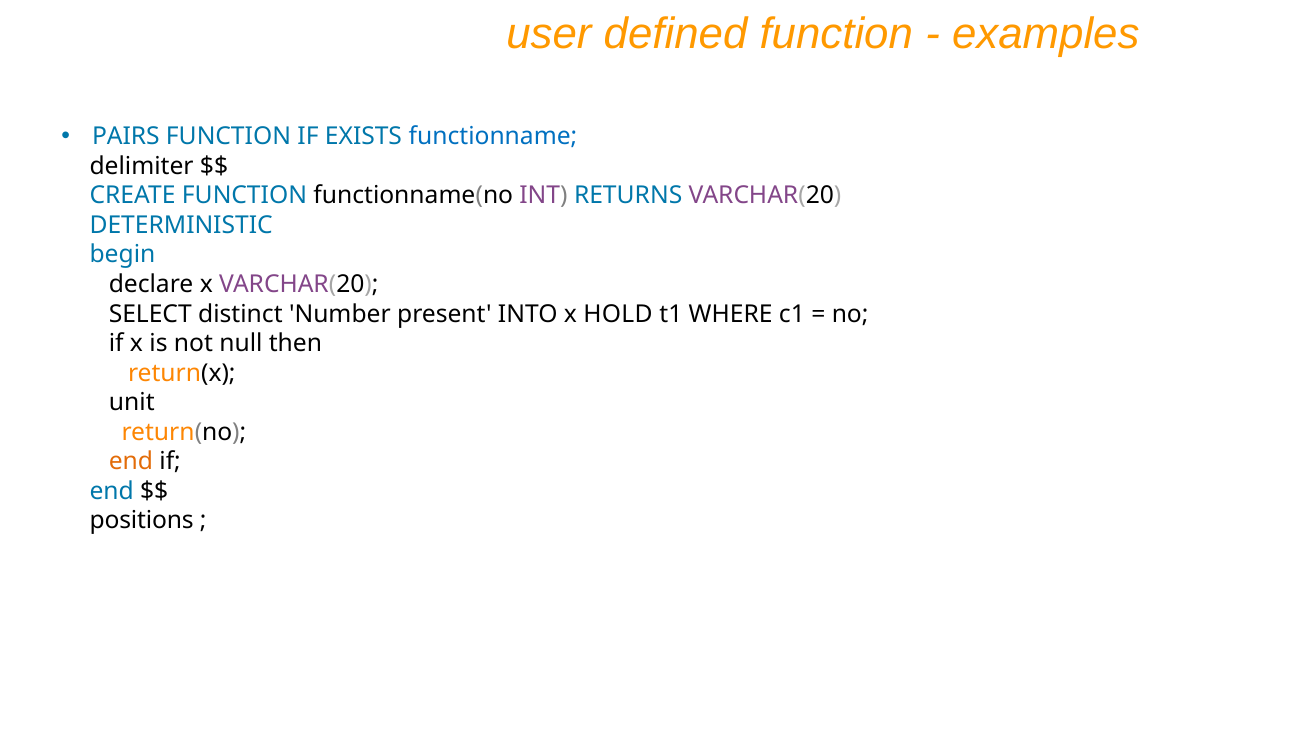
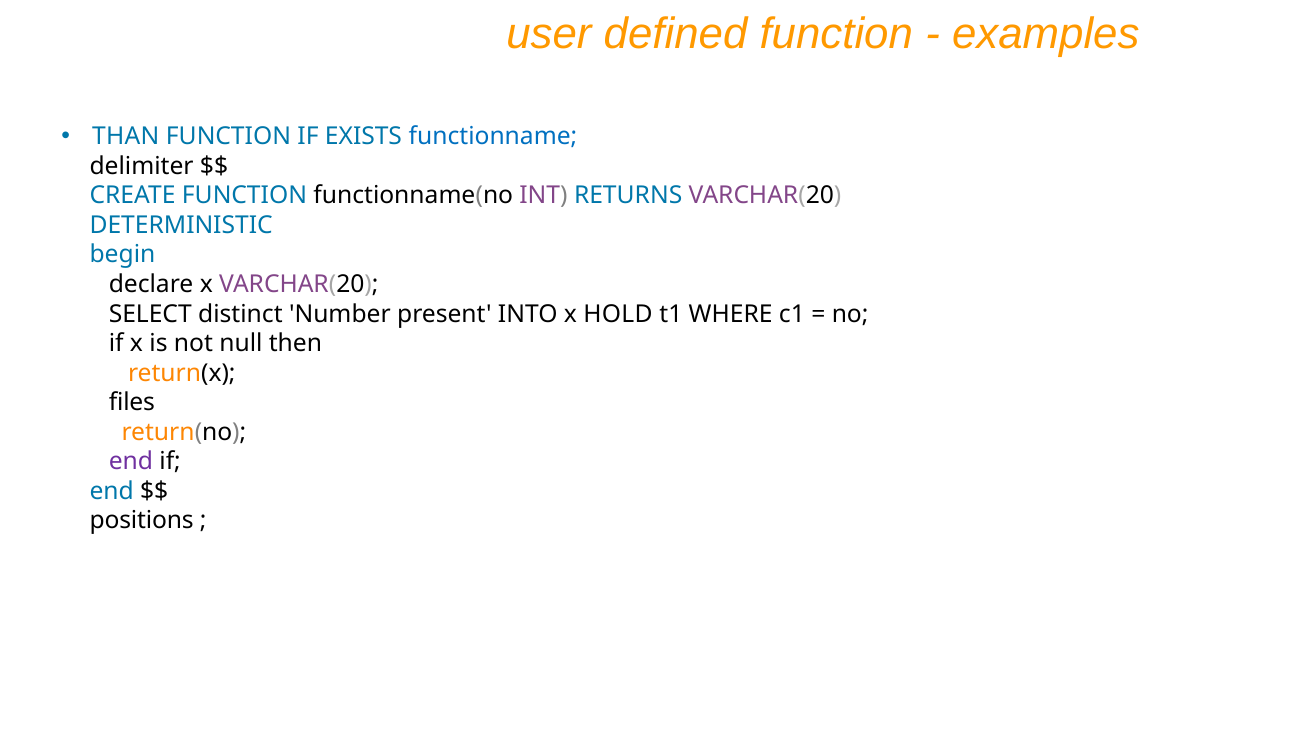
PAIRS: PAIRS -> THAN
unit: unit -> files
end at (131, 462) colour: orange -> purple
